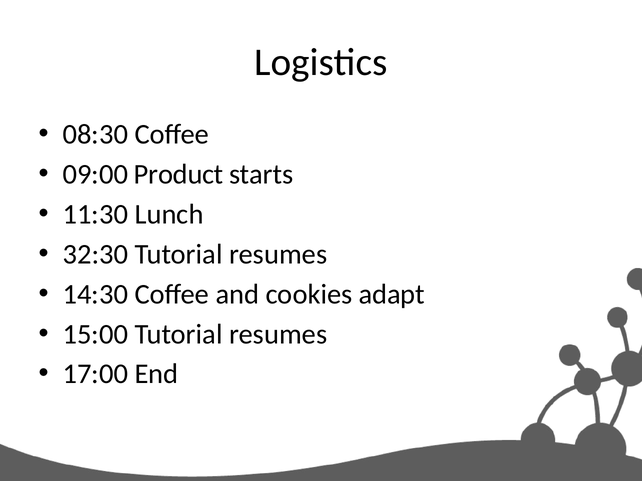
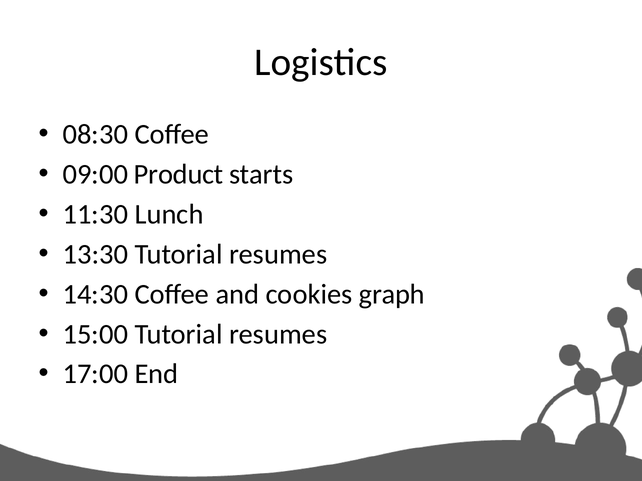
32:30: 32:30 -> 13:30
adapt: adapt -> graph
